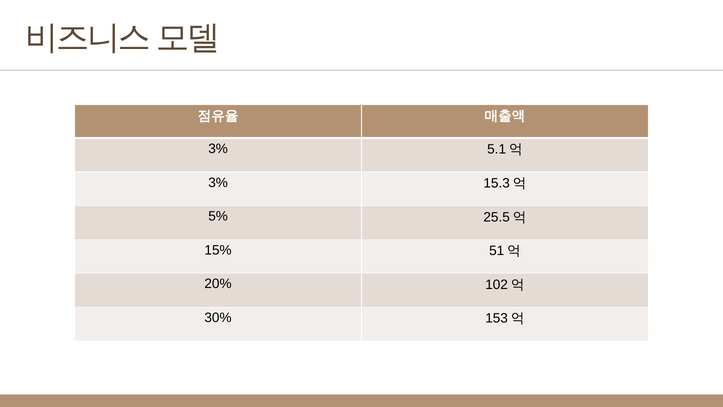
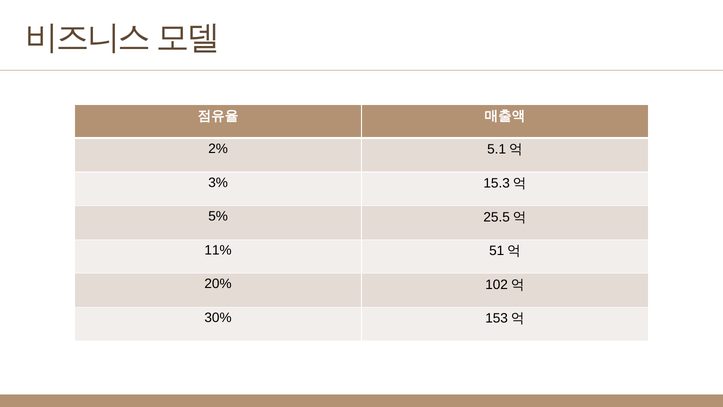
3% at (218, 149): 3% -> 2%
15%: 15% -> 11%
